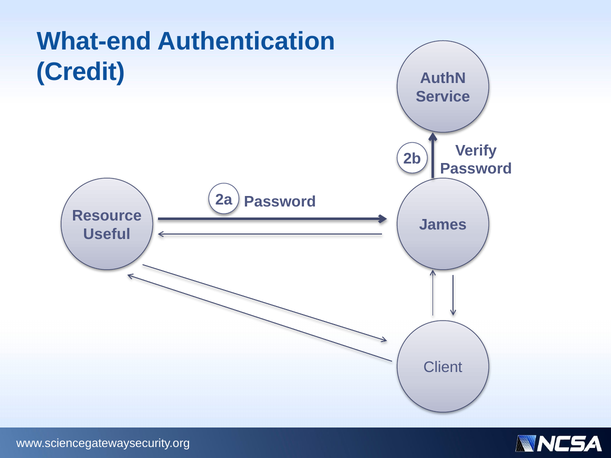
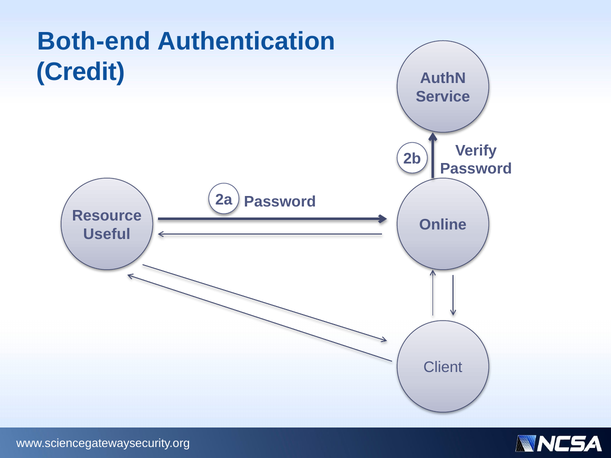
What-end: What-end -> Both-end
James: James -> Online
